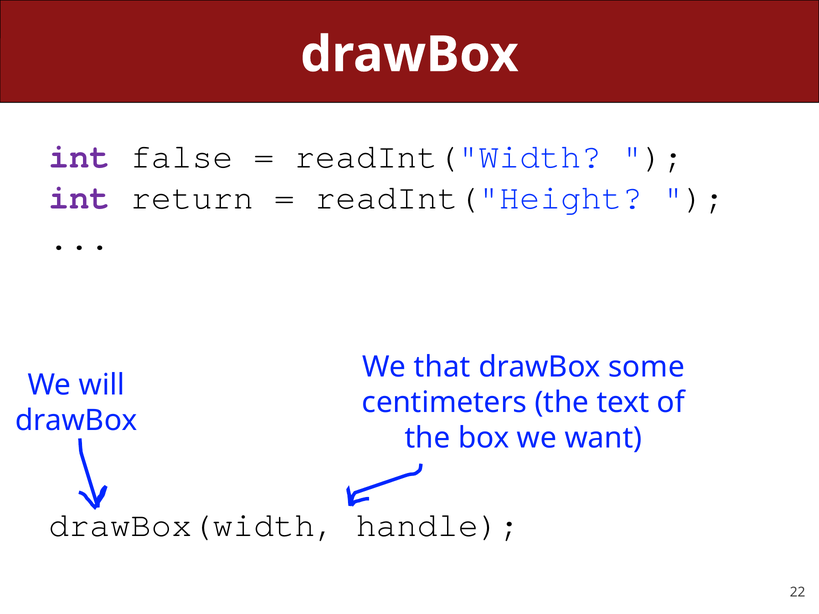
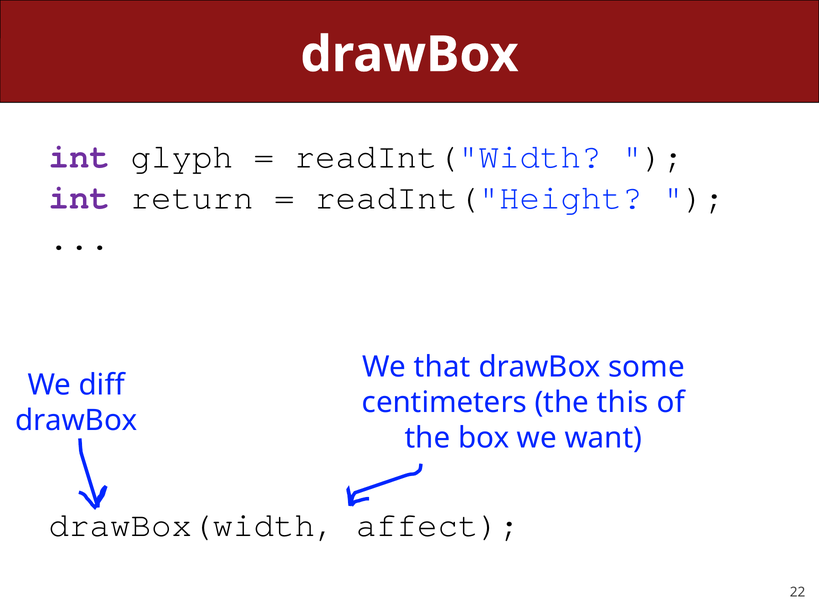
false: false -> glyph
will: will -> diff
text: text -> this
handle: handle -> affect
